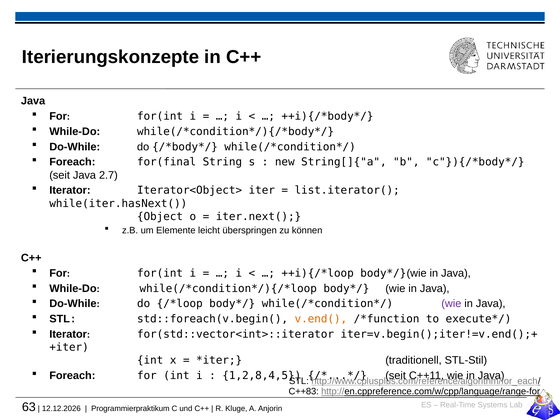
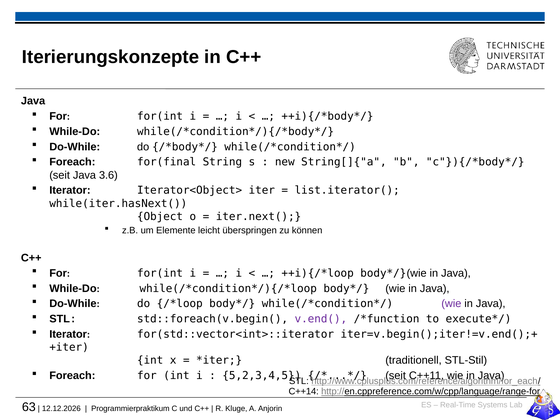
2.7: 2.7 -> 3.6
v.end( colour: orange -> purple
1,2,8,4,5: 1,2,8,4,5 -> 5,2,3,4,5
C++83: C++83 -> C++14
